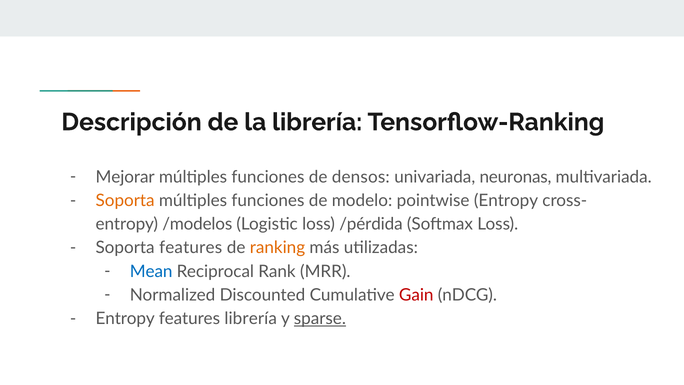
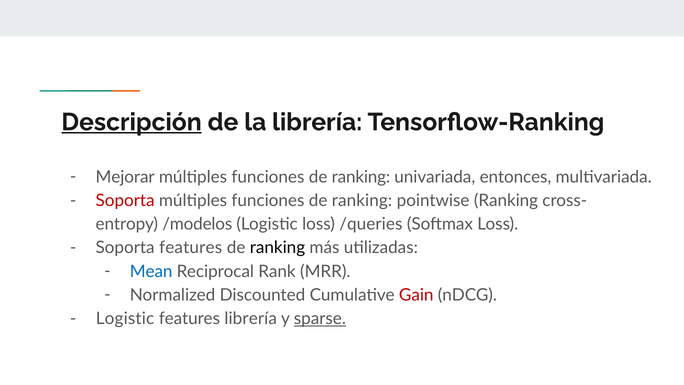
Descripción underline: none -> present
densos at (361, 177): densos -> ranking
neuronas: neuronas -> entonces
Soporta at (125, 200) colour: orange -> red
modelo at (362, 200): modelo -> ranking
pointwise Entropy: Entropy -> Ranking
/pérdida: /pérdida -> /queries
ranking at (277, 248) colour: orange -> black
Entropy at (125, 318): Entropy -> Logistic
